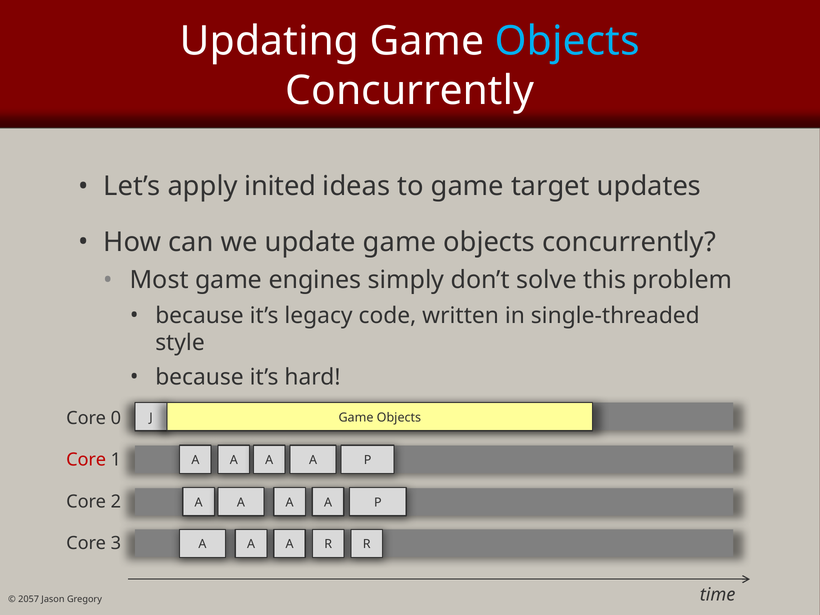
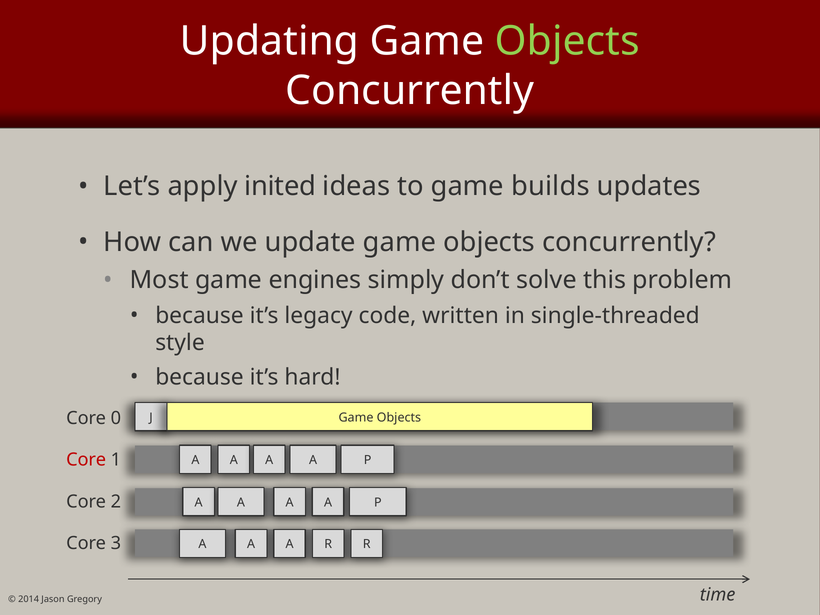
Objects at (567, 41) colour: light blue -> light green
target: target -> builds
2057: 2057 -> 2014
